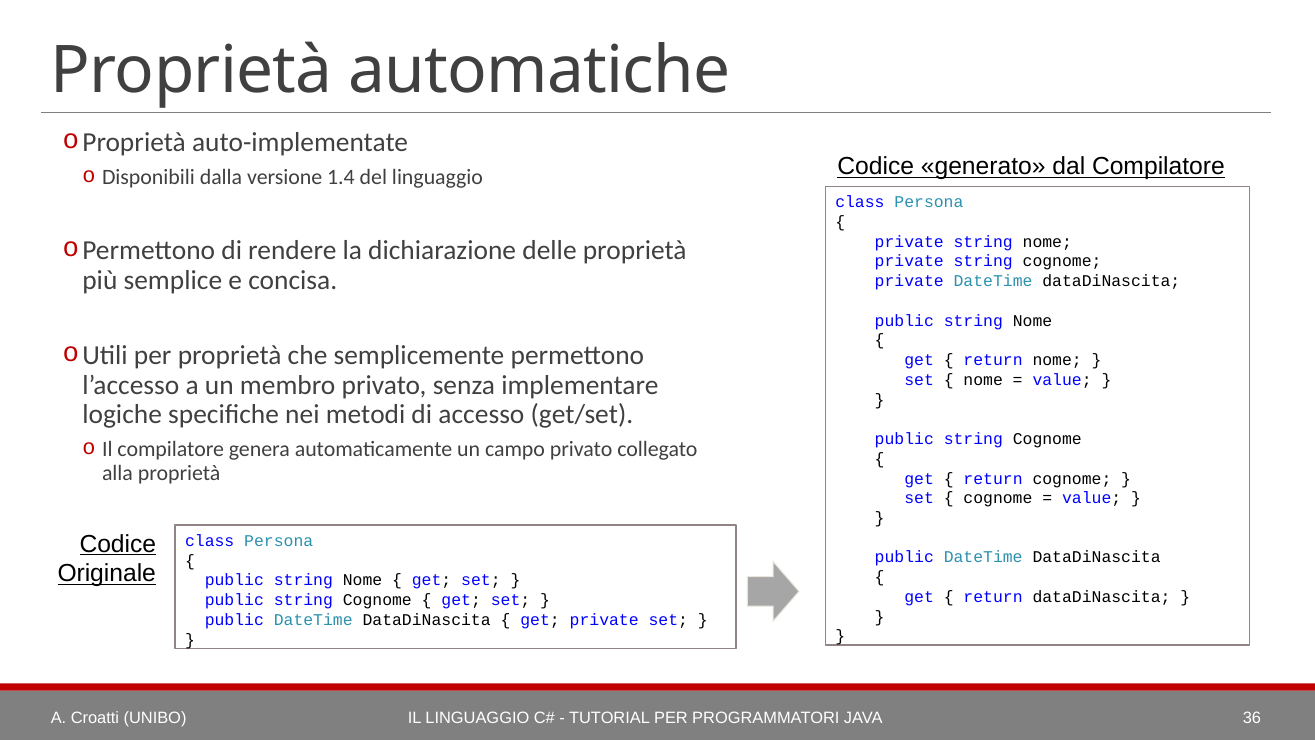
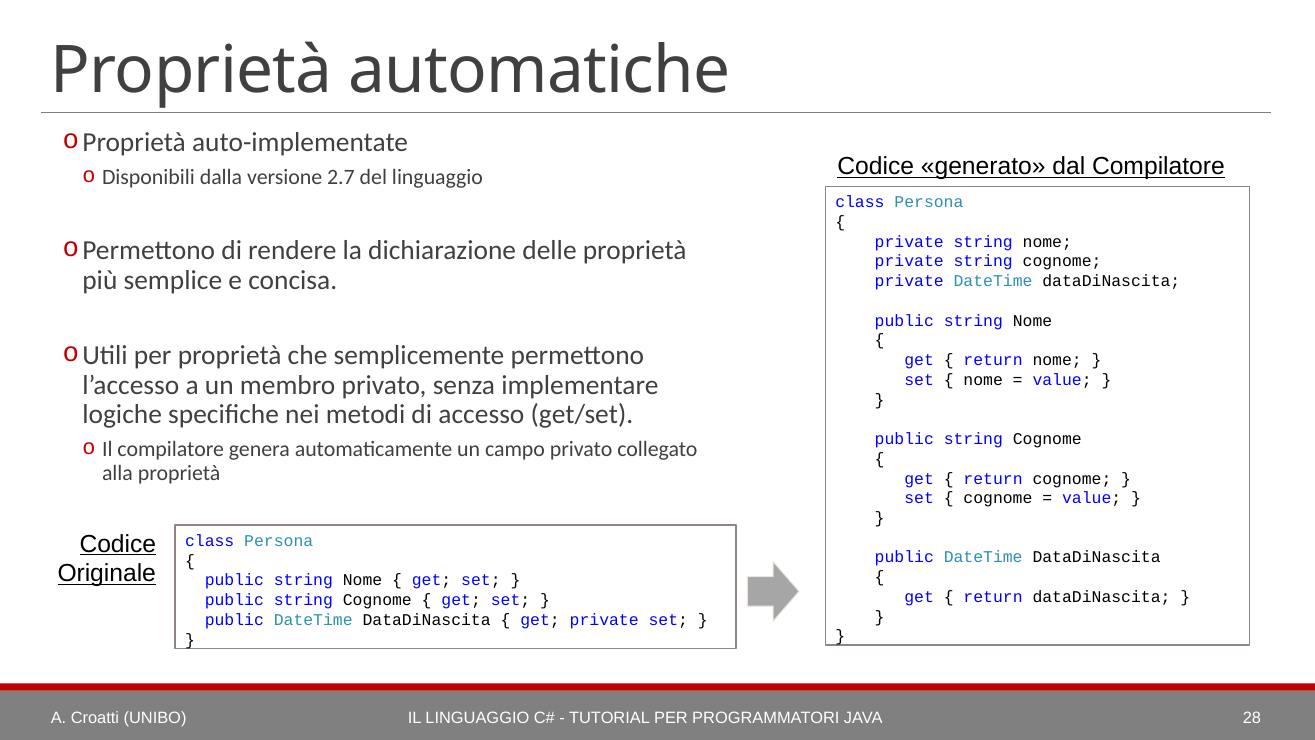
1.4: 1.4 -> 2.7
36: 36 -> 28
